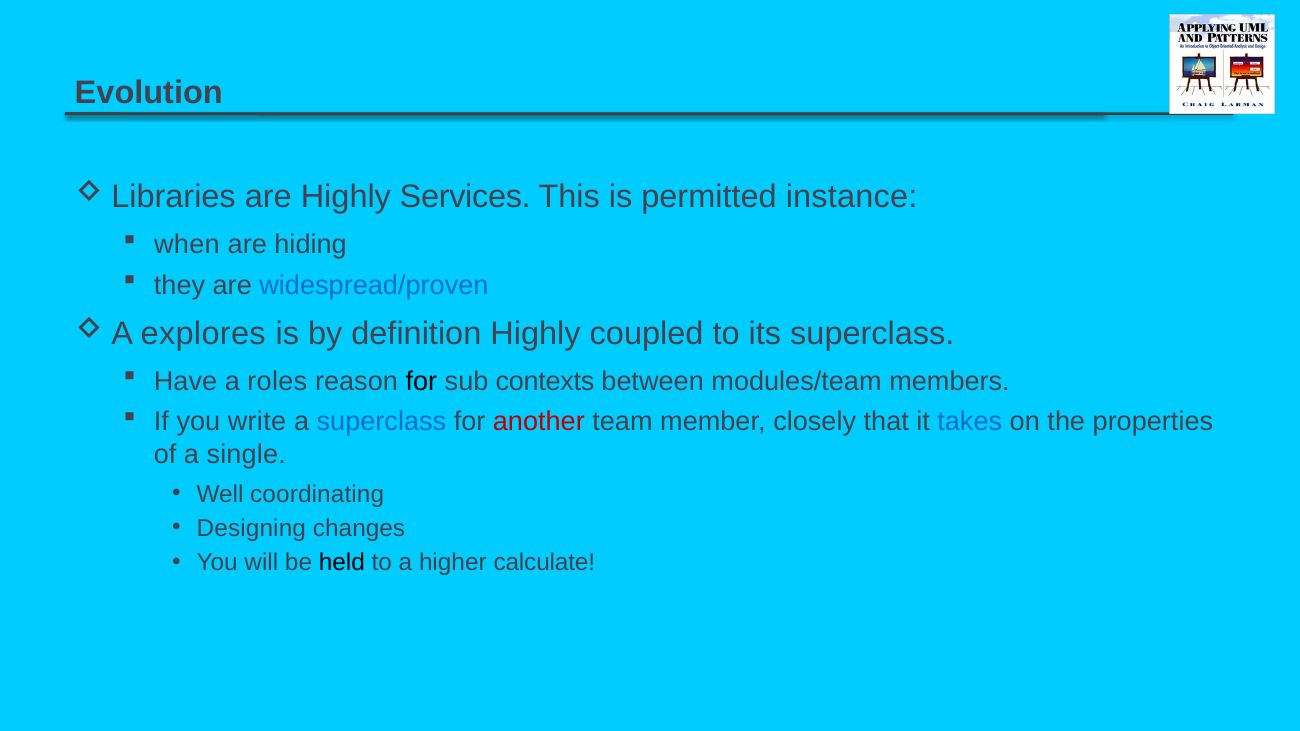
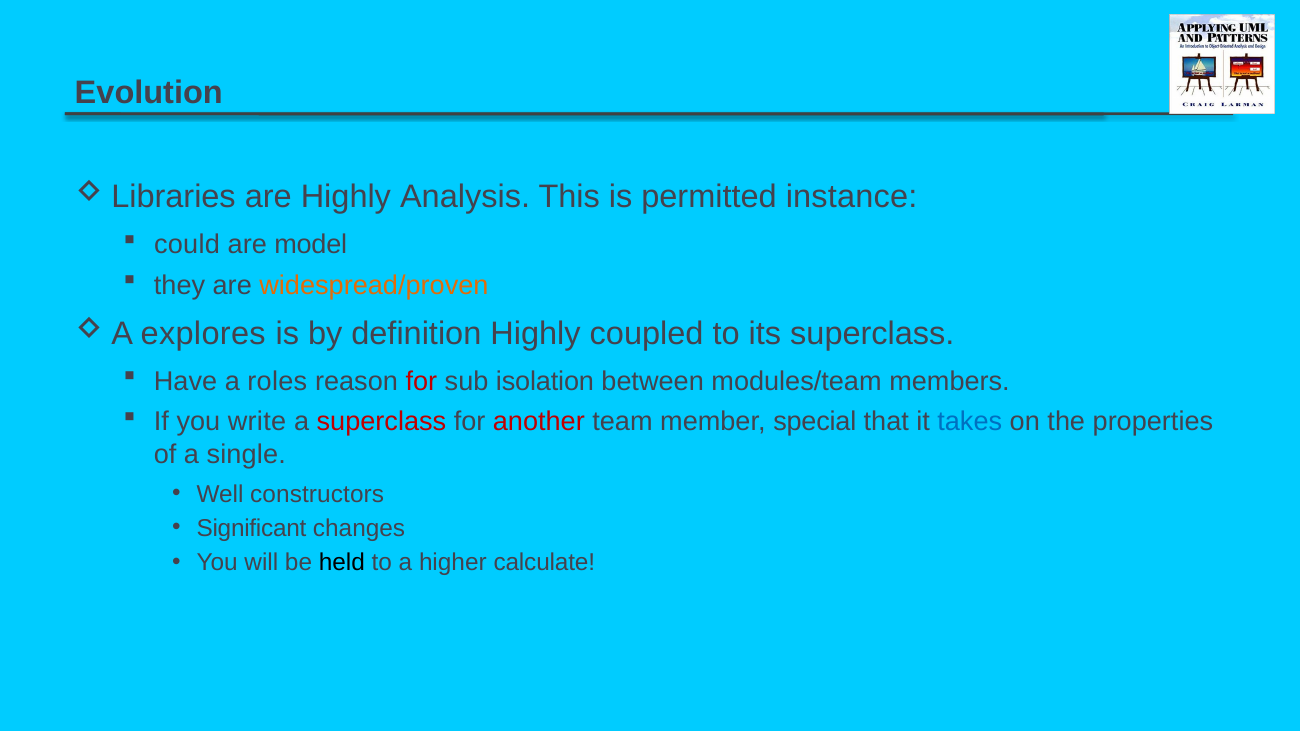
Services: Services -> Analysis
when: when -> could
hiding: hiding -> model
widespread/proven colour: blue -> orange
for at (421, 381) colour: black -> red
contexts: contexts -> isolation
superclass at (381, 422) colour: blue -> red
closely: closely -> special
coordinating: coordinating -> constructors
Designing: Designing -> Significant
